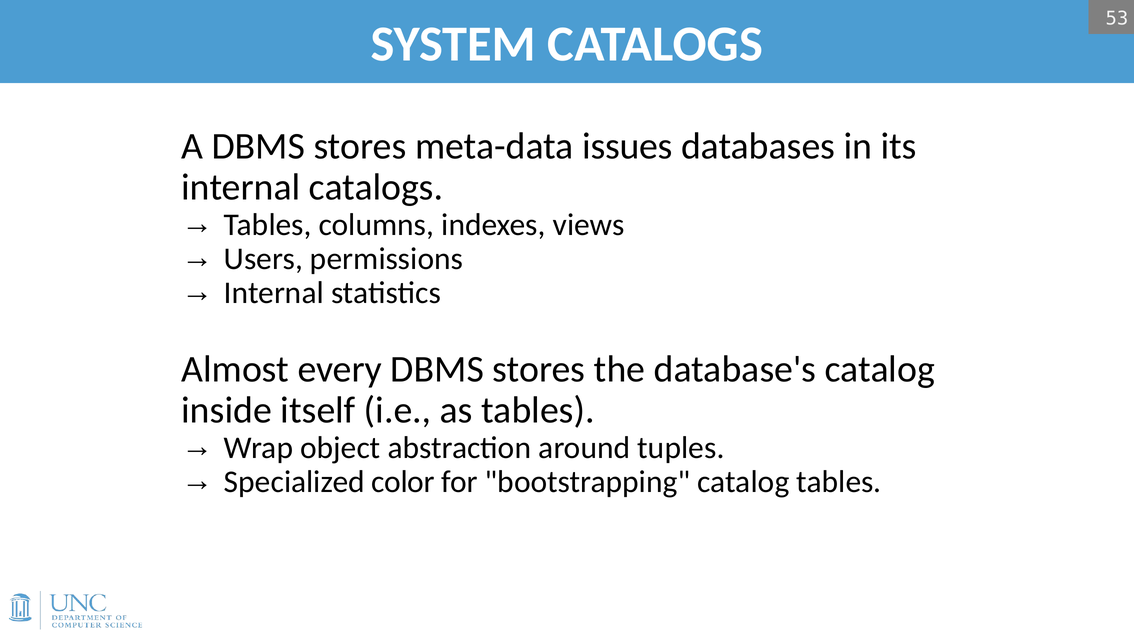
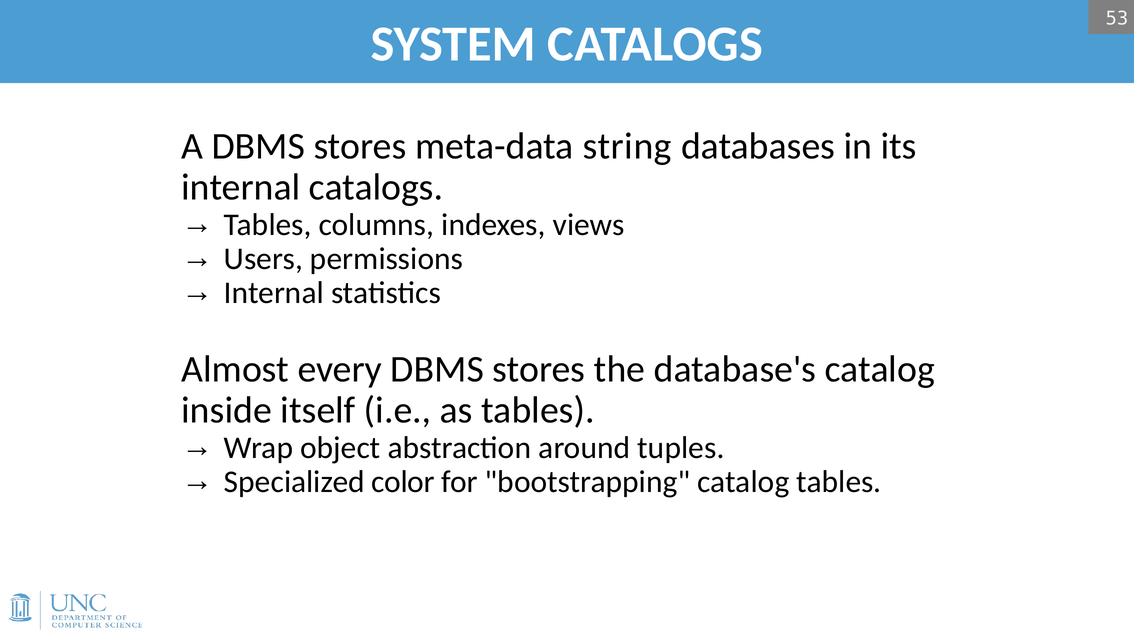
issues: issues -> string
